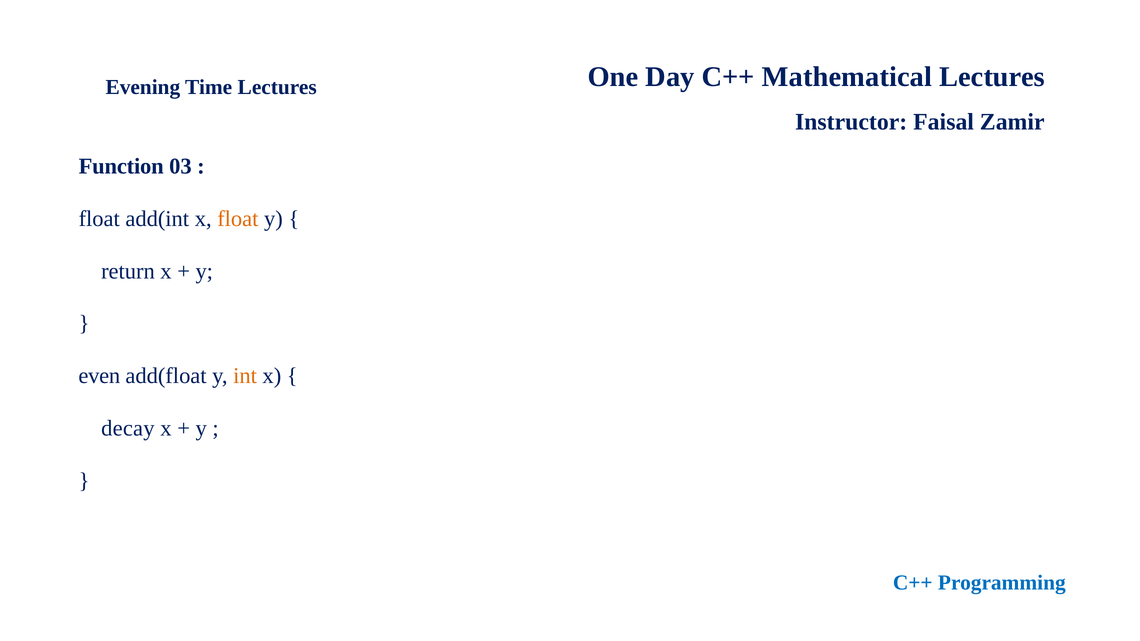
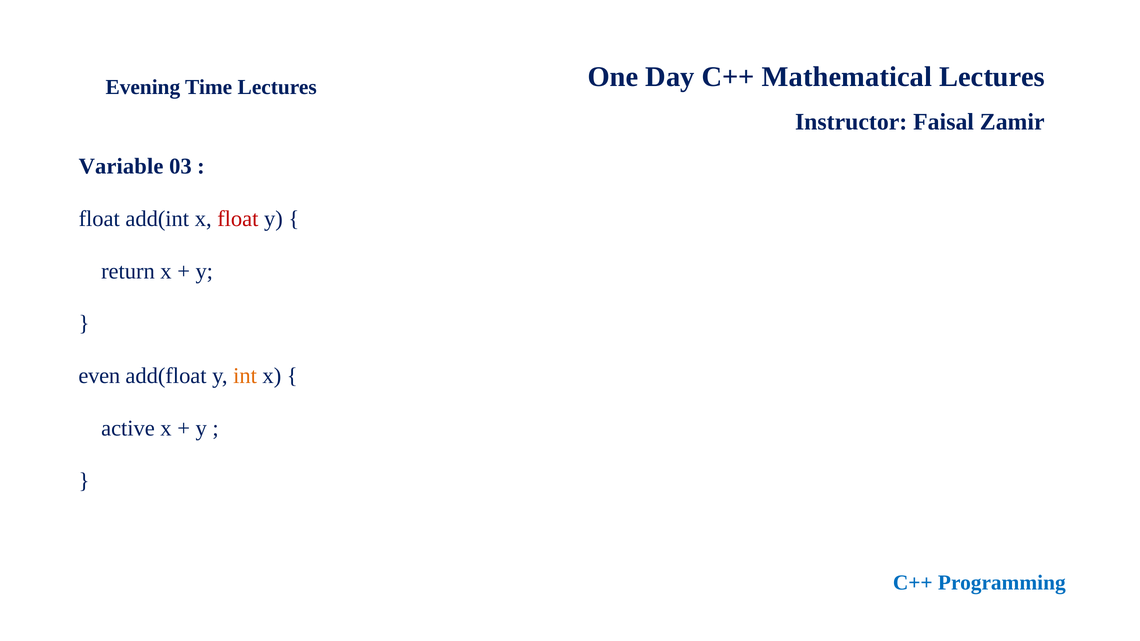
Function: Function -> Variable
float at (238, 219) colour: orange -> red
decay: decay -> active
